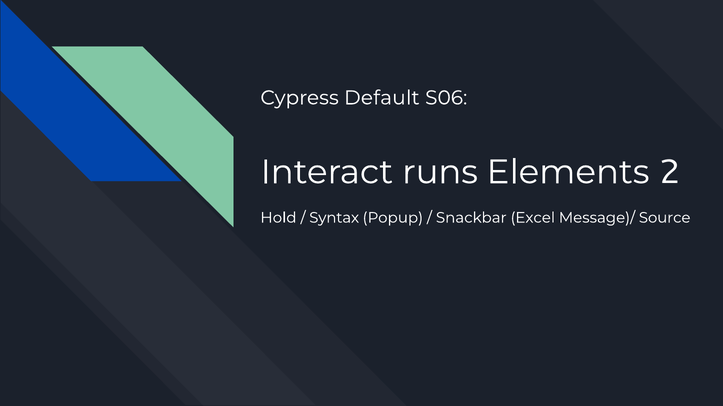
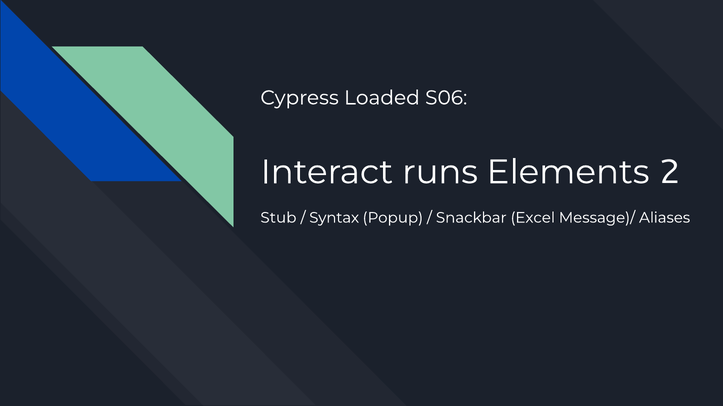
Default: Default -> Loaded
Hold: Hold -> Stub
Source: Source -> Aliases
